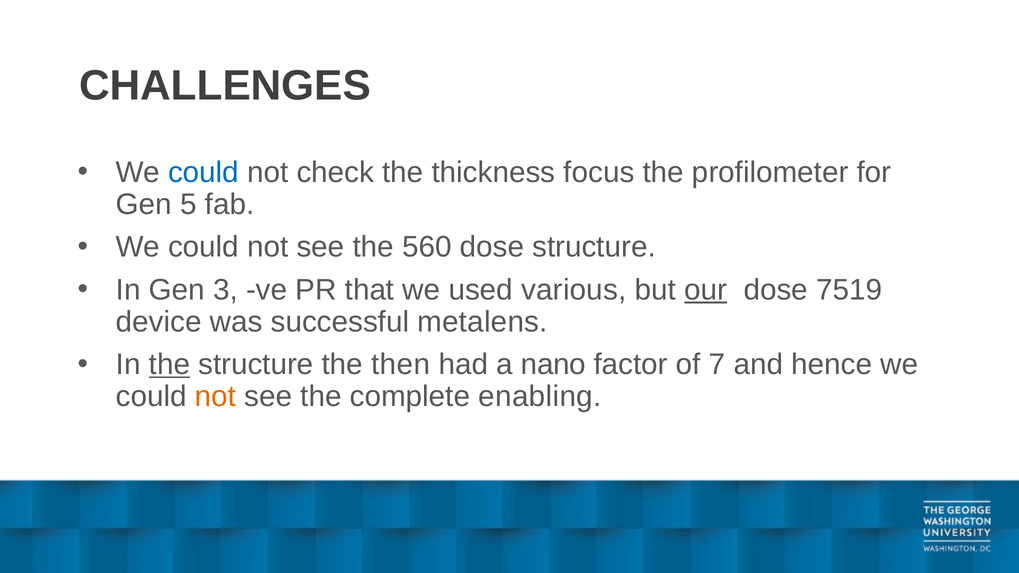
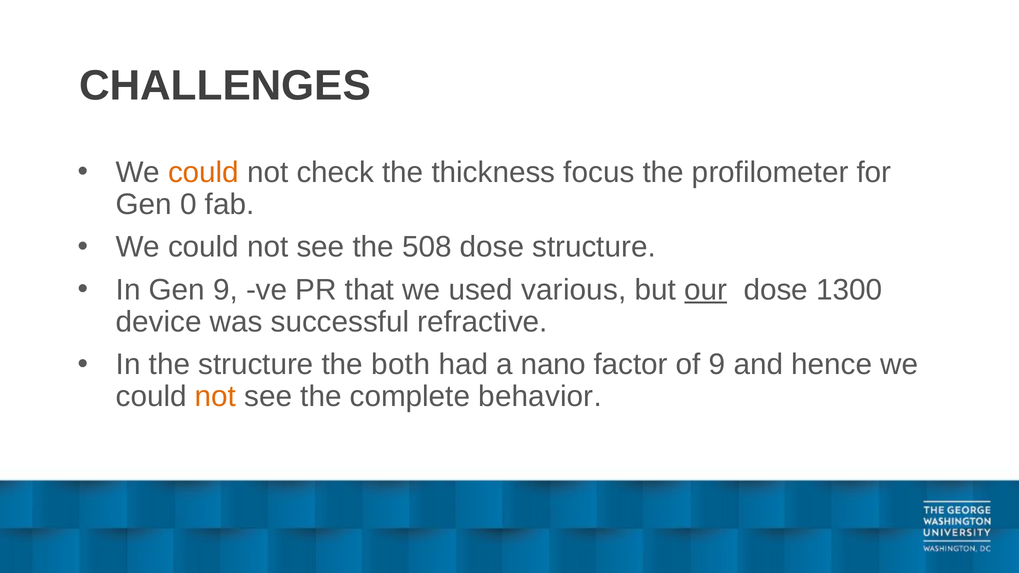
could at (204, 172) colour: blue -> orange
5: 5 -> 0
560: 560 -> 508
Gen 3: 3 -> 9
7519: 7519 -> 1300
metalens: metalens -> refractive
the at (169, 365) underline: present -> none
then: then -> both
of 7: 7 -> 9
enabling: enabling -> behavior
